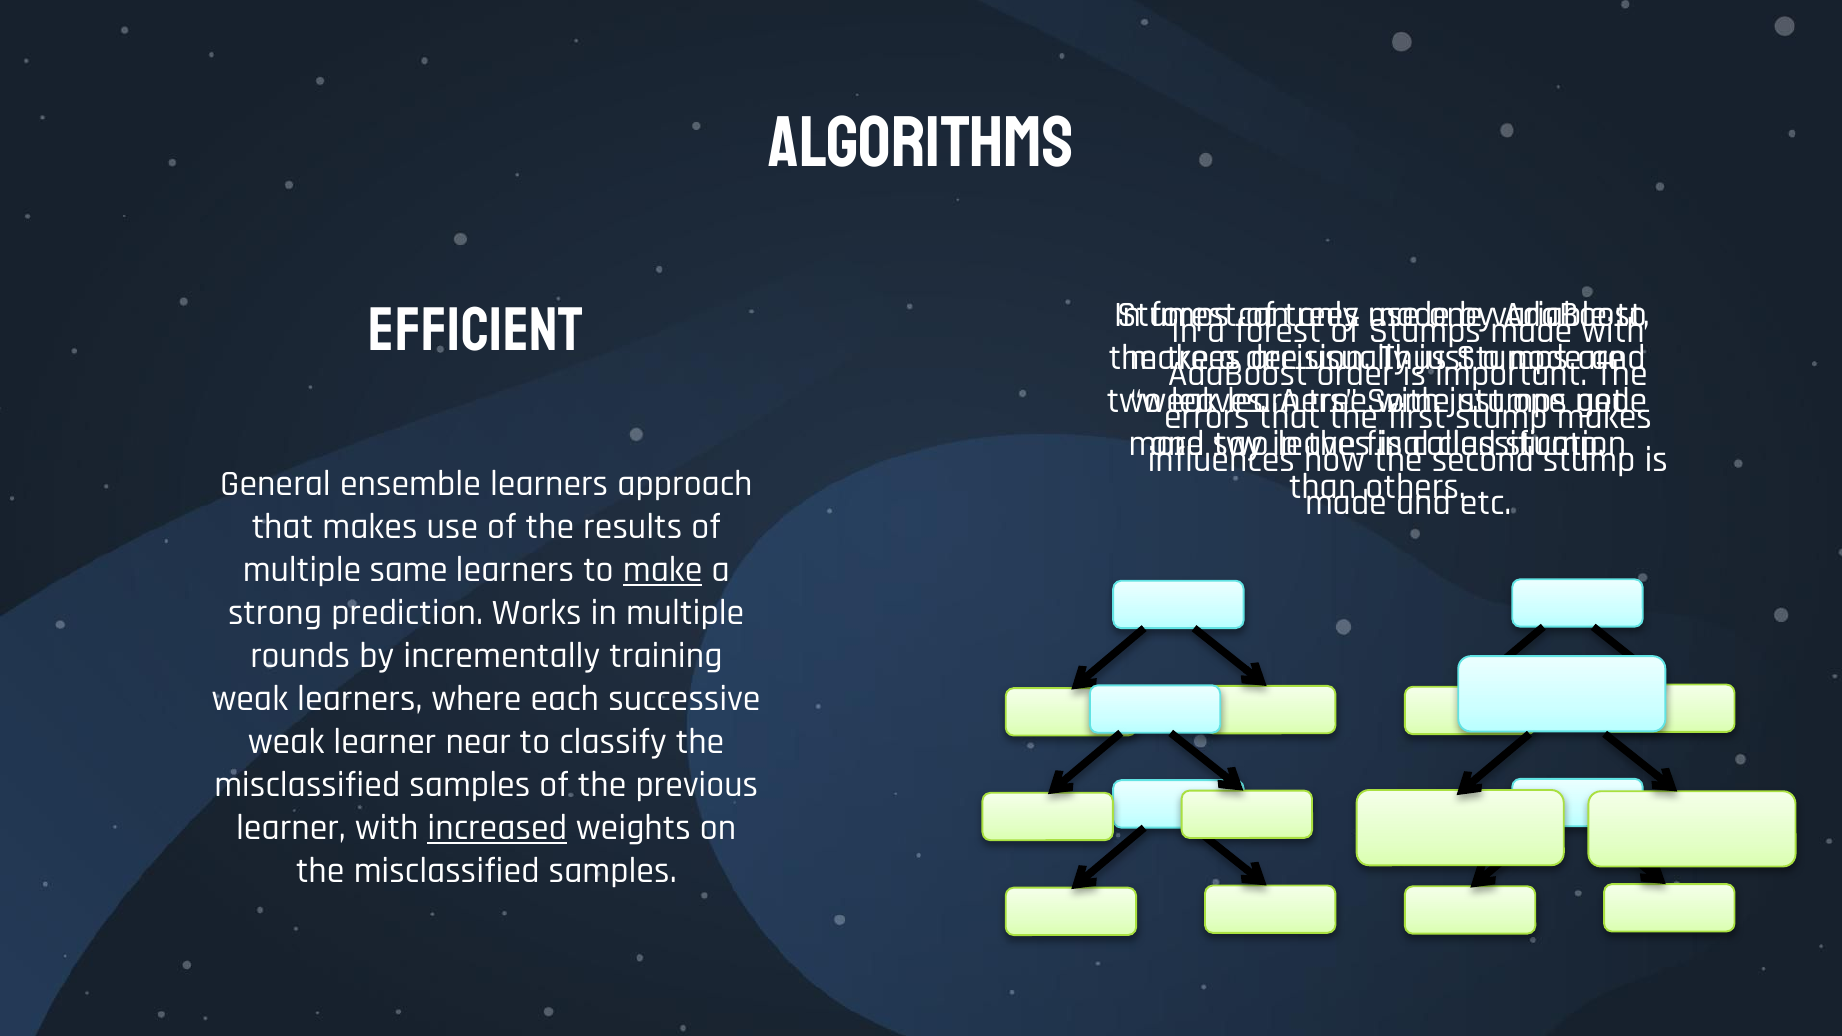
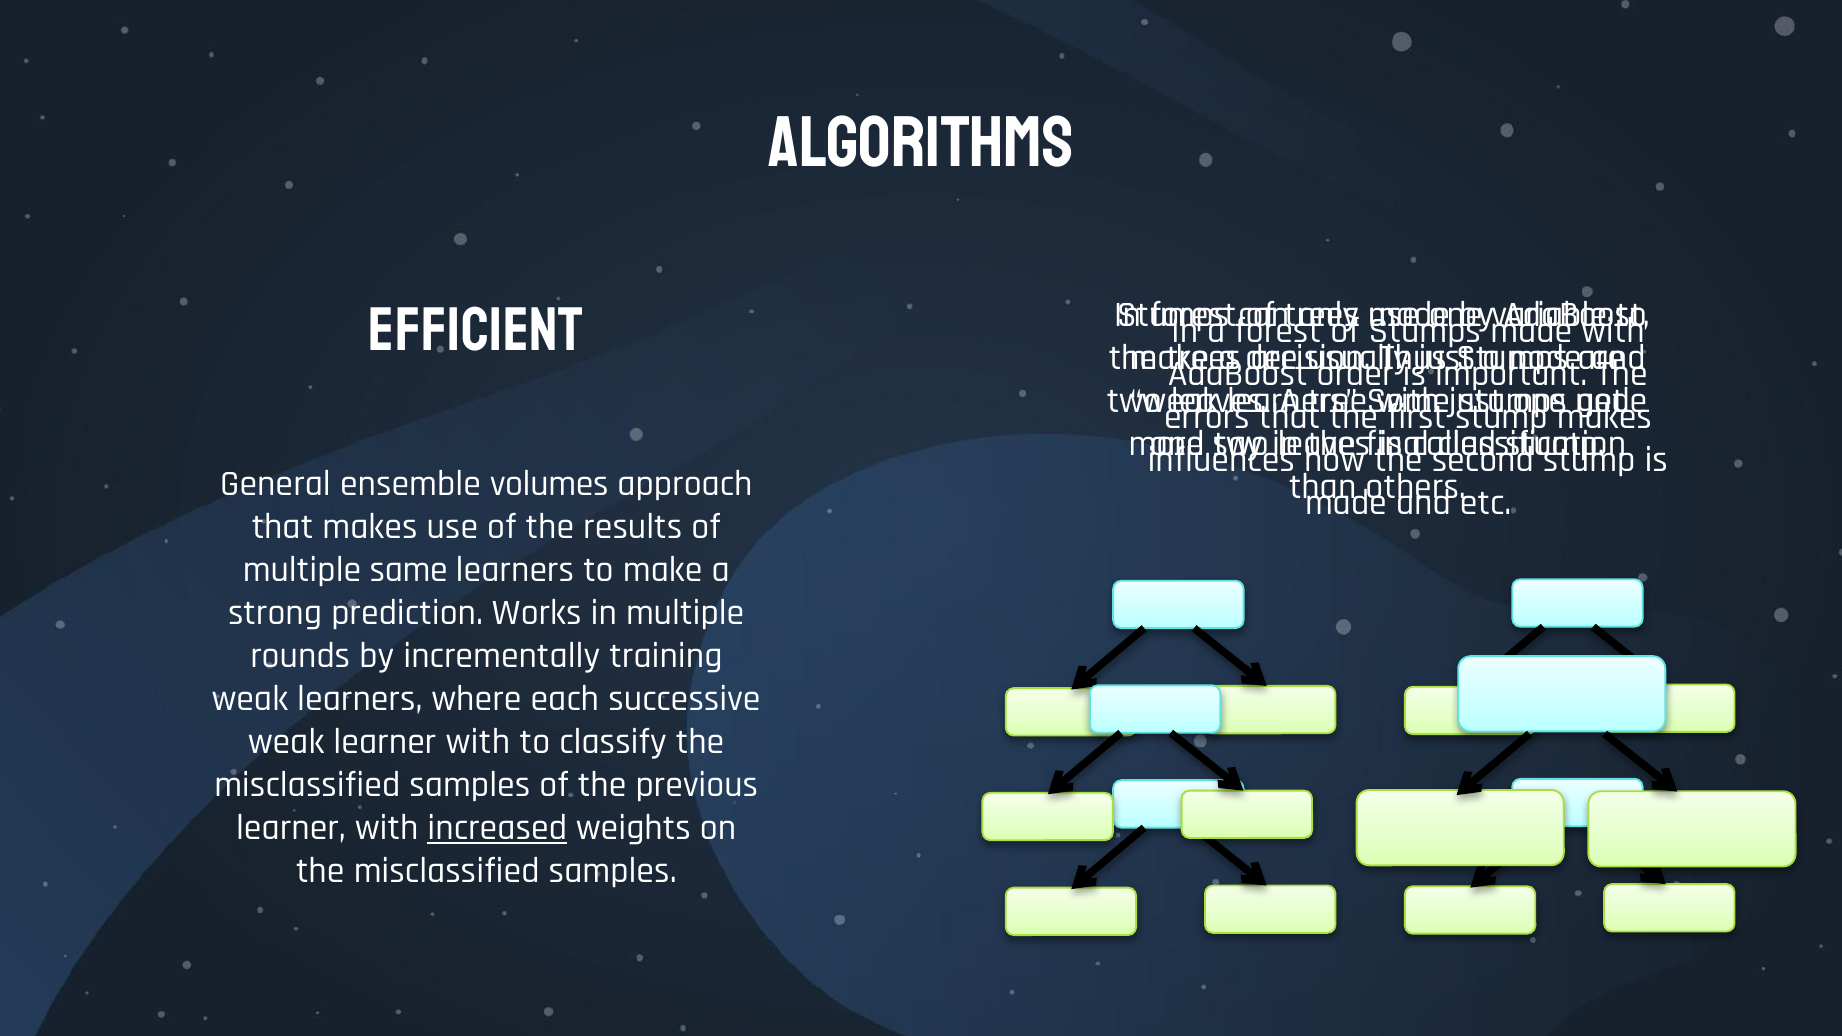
ensemble learners: learners -> volumes
make at (663, 570) underline: present -> none
weak learner near: near -> with
